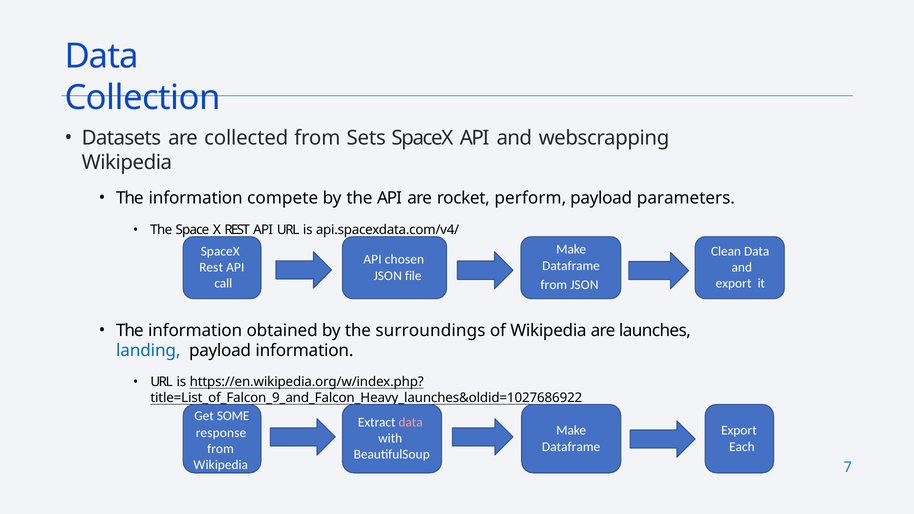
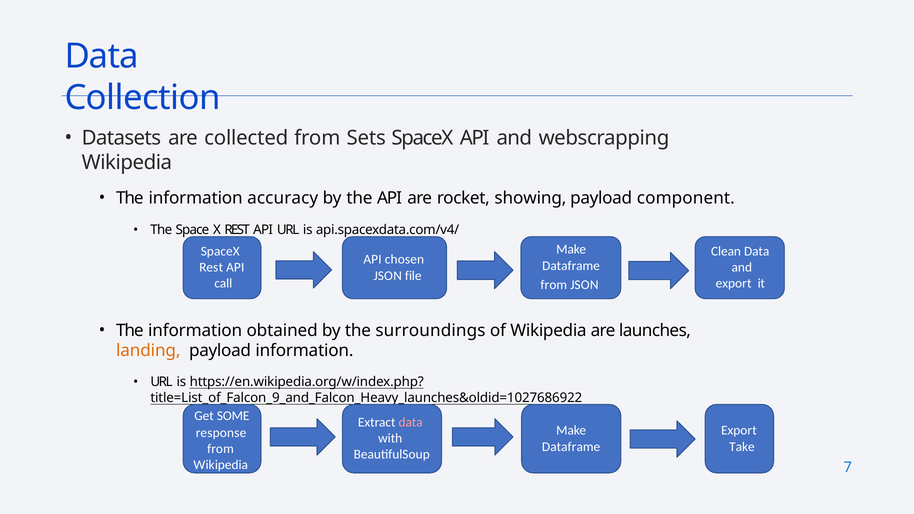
compete: compete -> accuracy
perform: perform -> showing
parameters: parameters -> component
landing colour: blue -> orange
Each: Each -> Take
